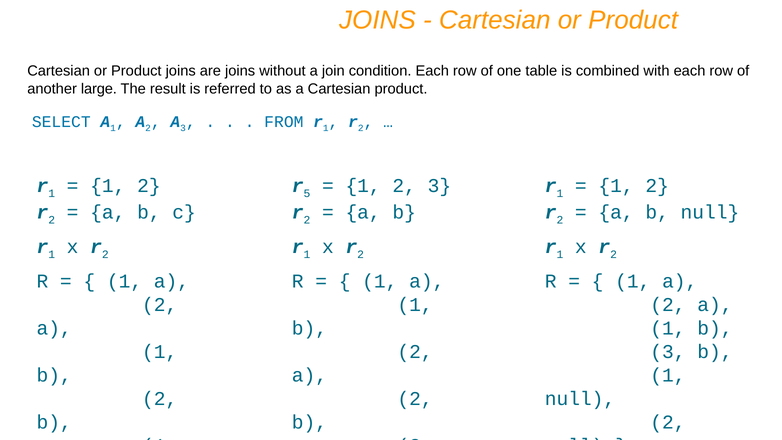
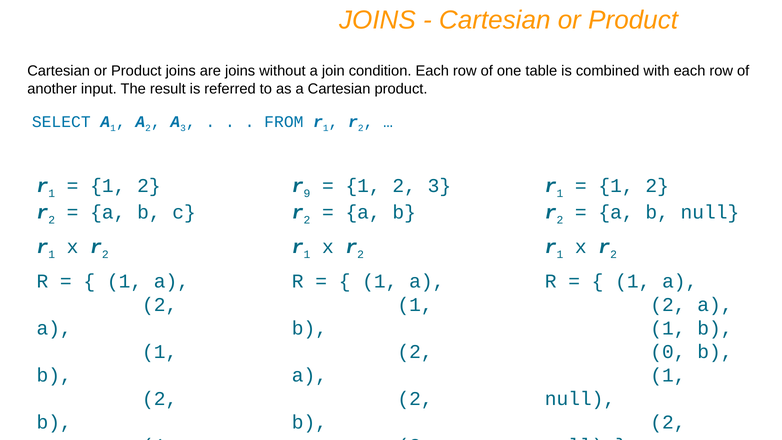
large: large -> input
5: 5 -> 9
3 at (668, 352): 3 -> 0
